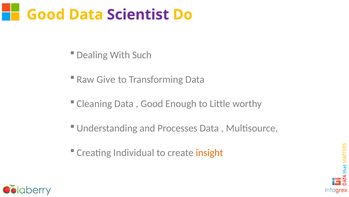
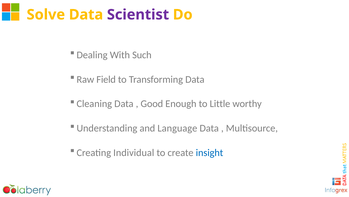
Good at (46, 15): Good -> Solve
Give: Give -> Field
Processes: Processes -> Language
insight colour: orange -> blue
